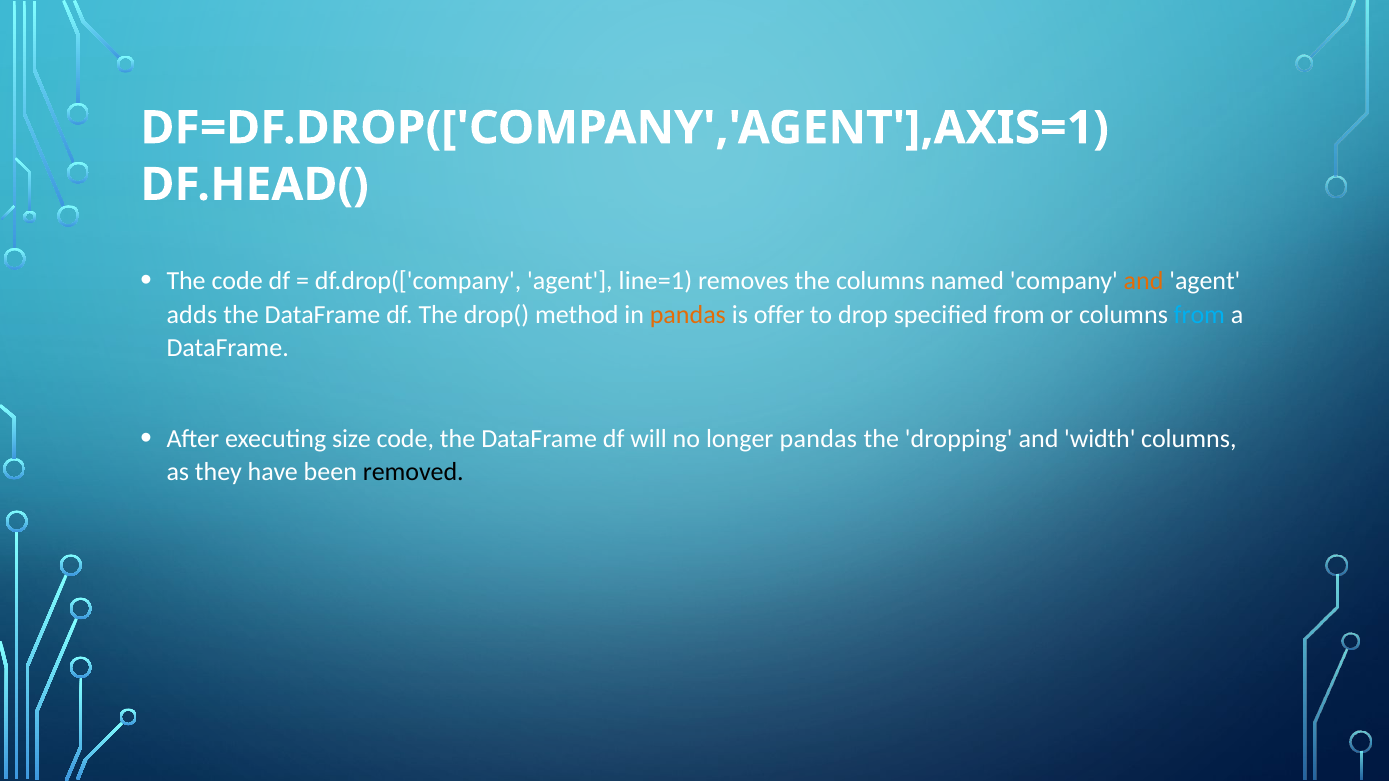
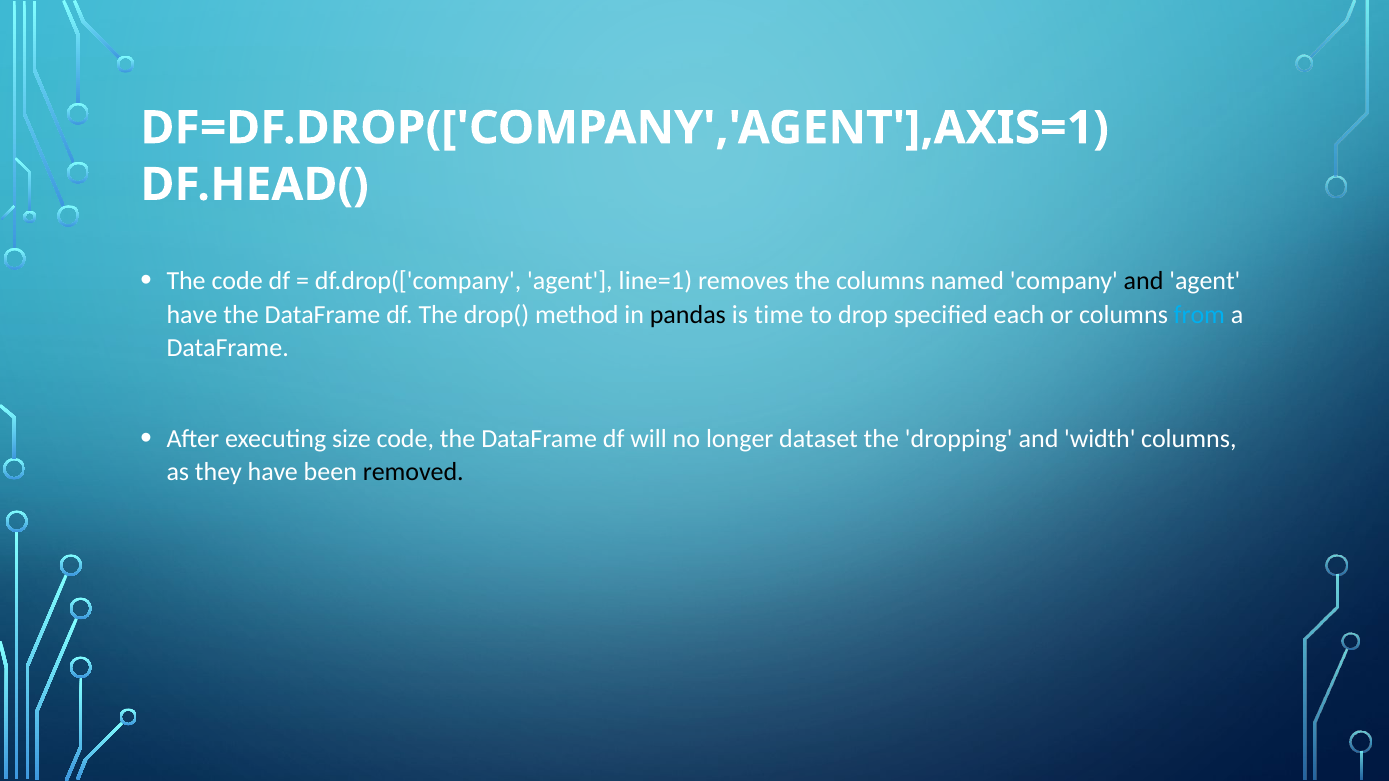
and at (1144, 281) colour: orange -> black
adds at (192, 315): adds -> have
pandas at (688, 315) colour: orange -> black
offer: offer -> time
specified from: from -> each
longer pandas: pandas -> dataset
